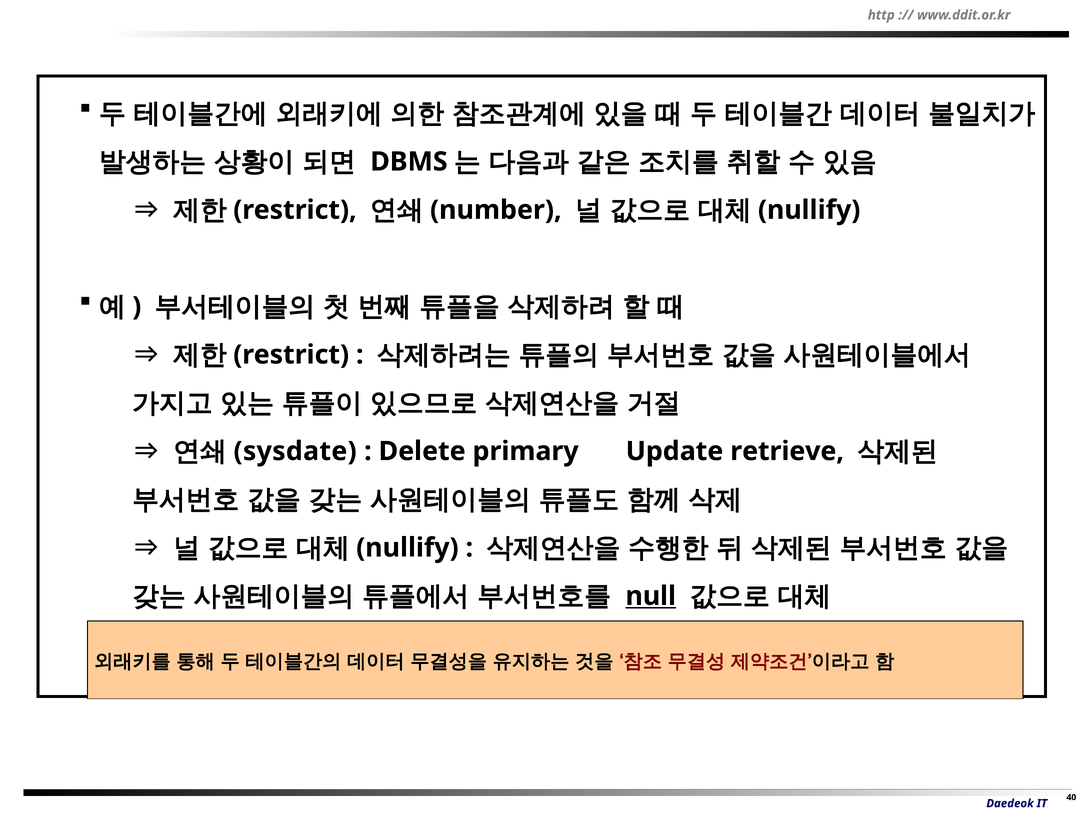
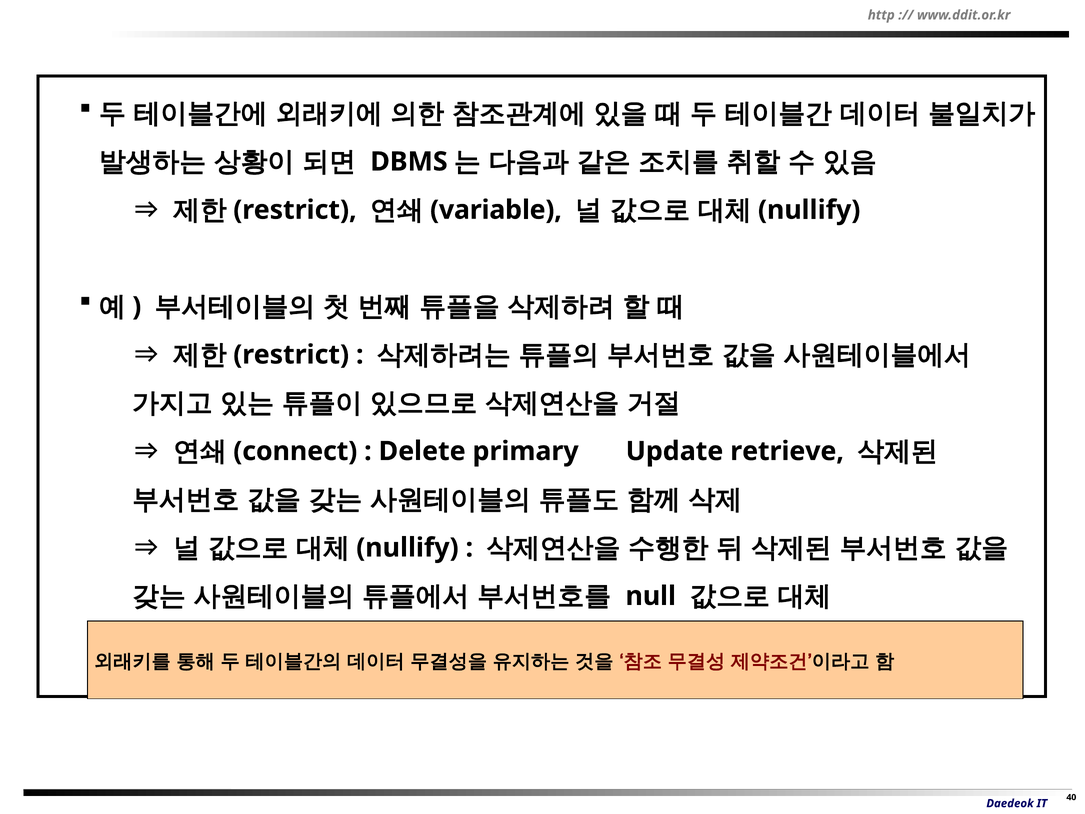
number: number -> variable
sysdate: sysdate -> connect
null underline: present -> none
